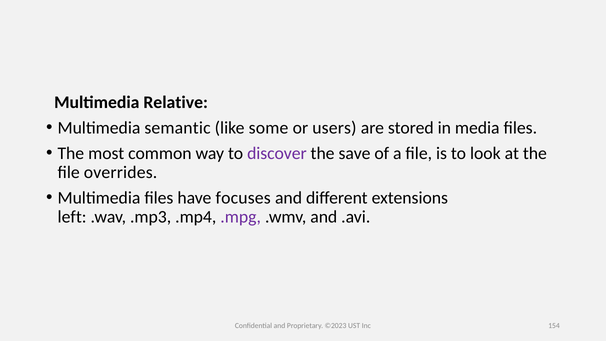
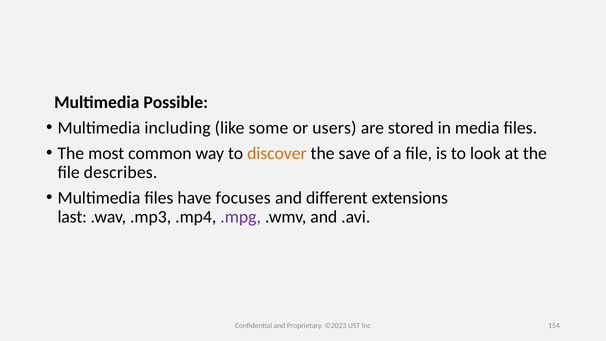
Relative: Relative -> Possible
semantic: semantic -> including
discover colour: purple -> orange
overrides: overrides -> describes
left: left -> last
